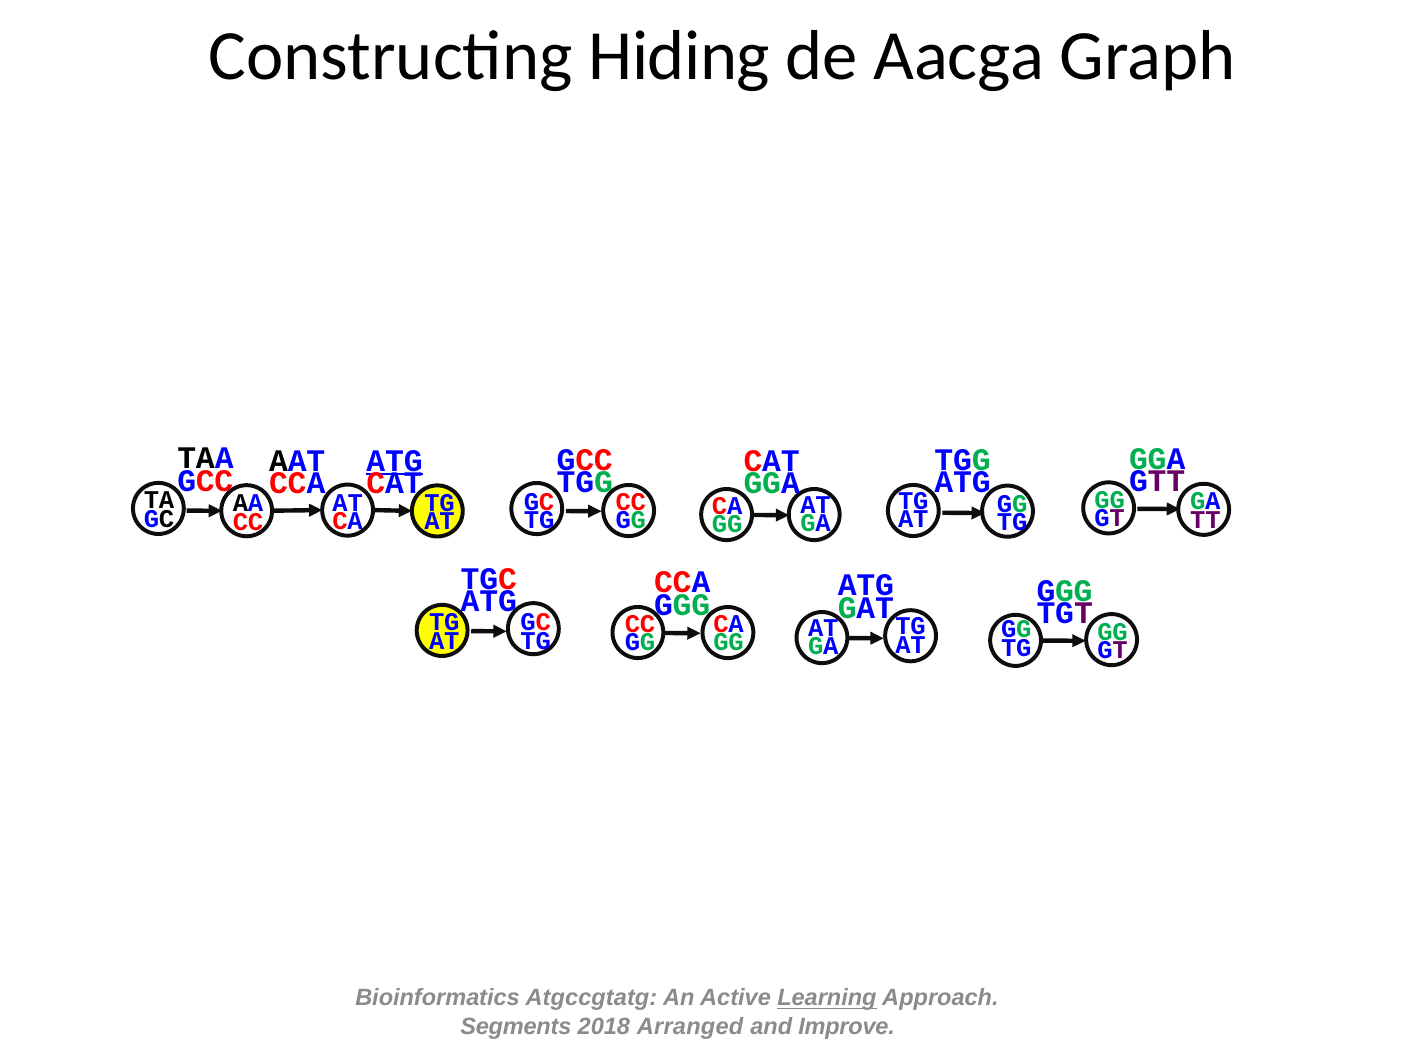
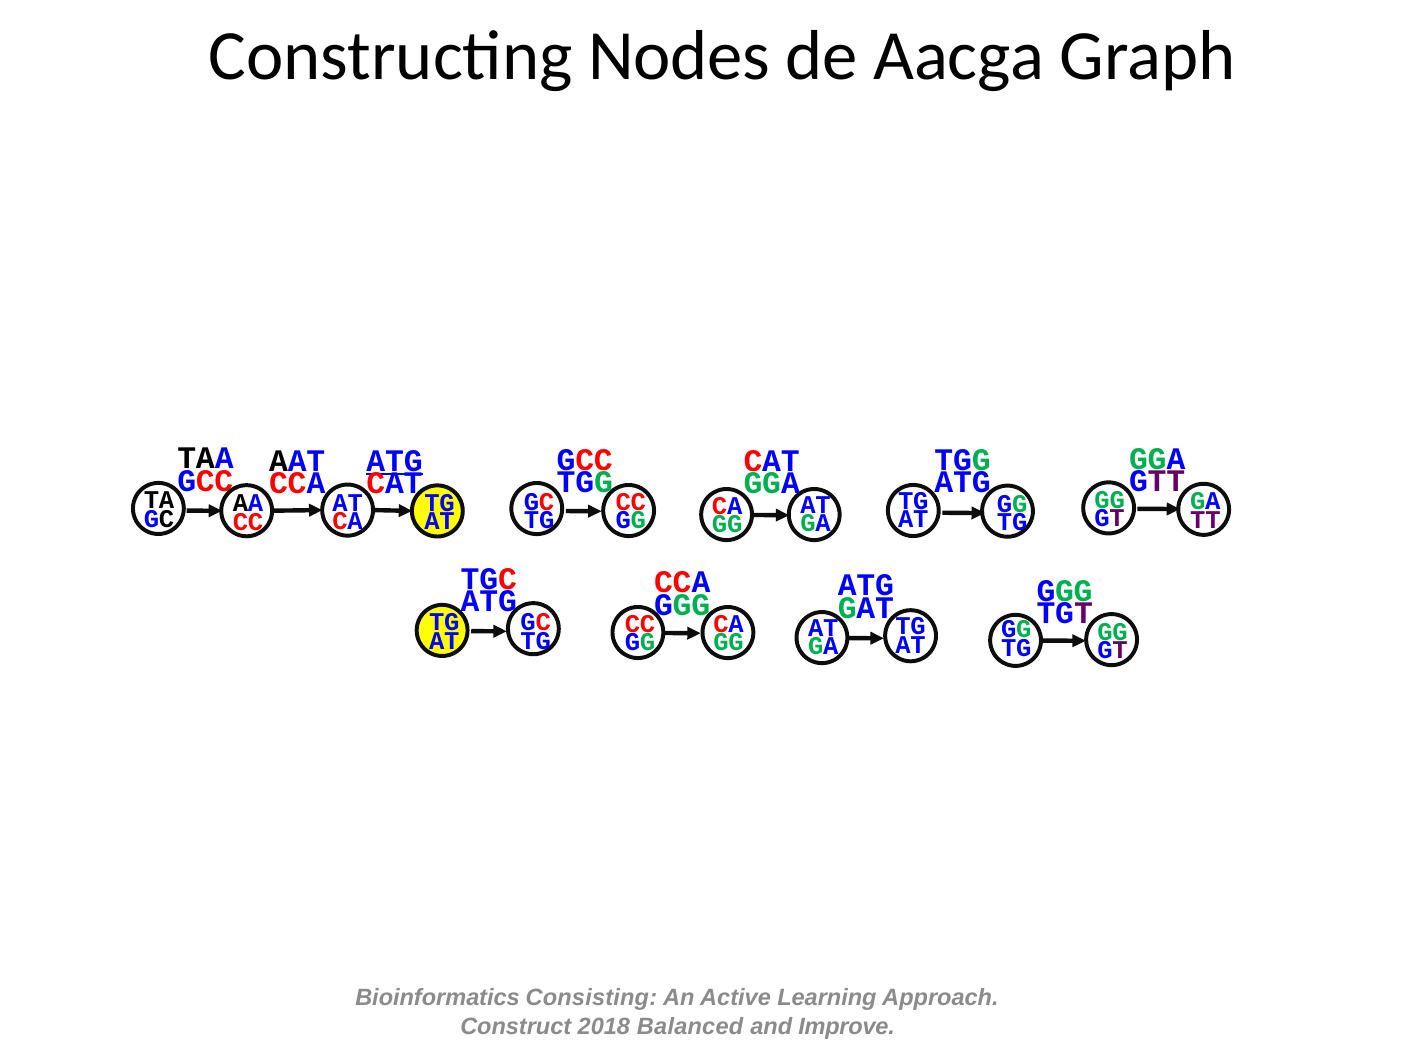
Hiding: Hiding -> Nodes
Atgccgtatg: Atgccgtatg -> Consisting
Learning underline: present -> none
Segments: Segments -> Construct
Arranged: Arranged -> Balanced
